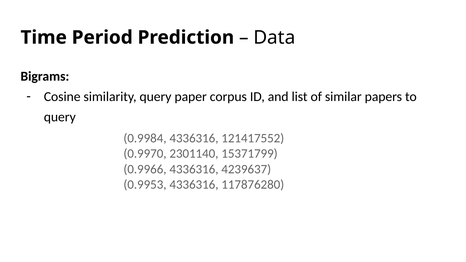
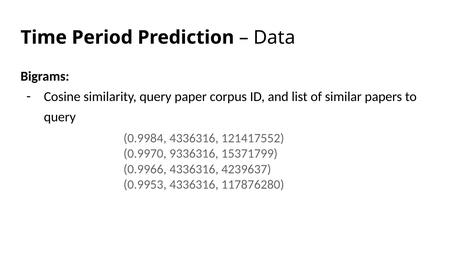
2301140: 2301140 -> 9336316
